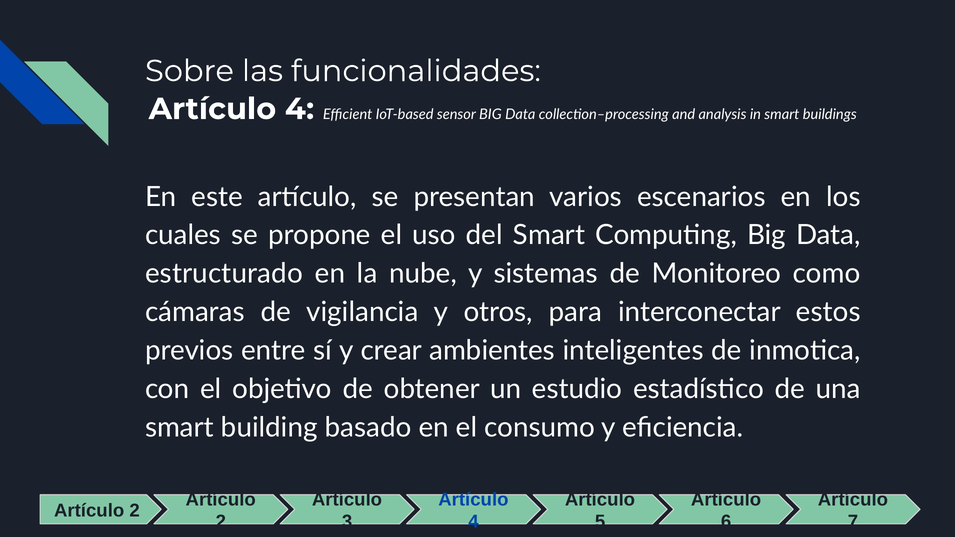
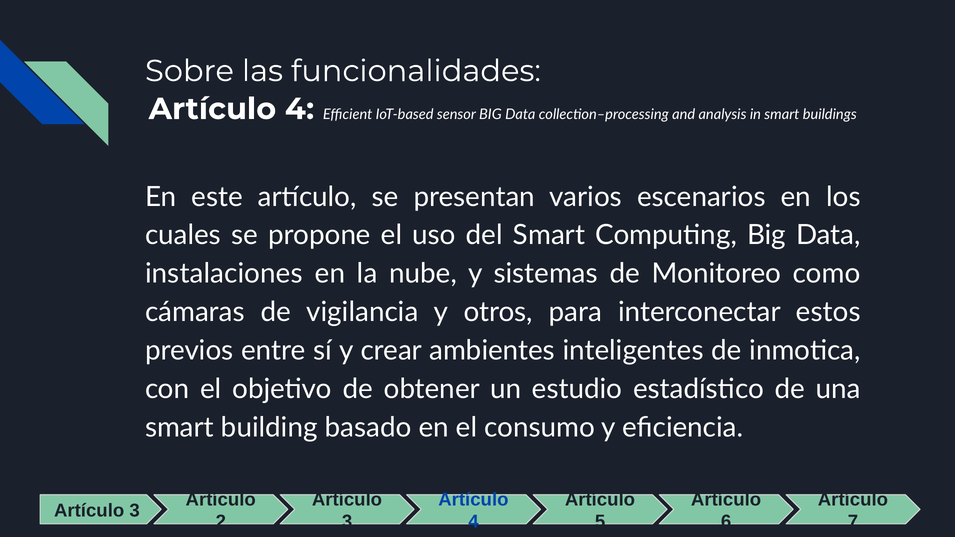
estructurado: estructurado -> instalaciones
2 at (135, 511): 2 -> 3
